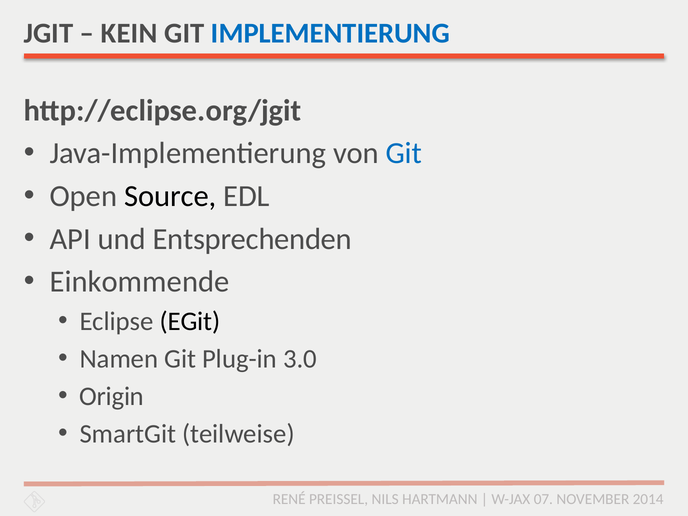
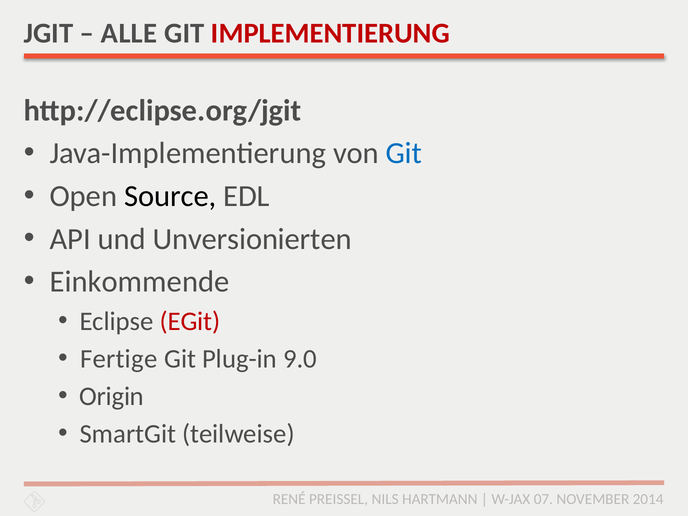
KEIN: KEIN -> ALLE
IMPLEMENTIERUNG colour: blue -> red
Entsprechenden: Entsprechenden -> Unversionierten
EGit colour: black -> red
Namen: Namen -> Fertige
3.0: 3.0 -> 9.0
